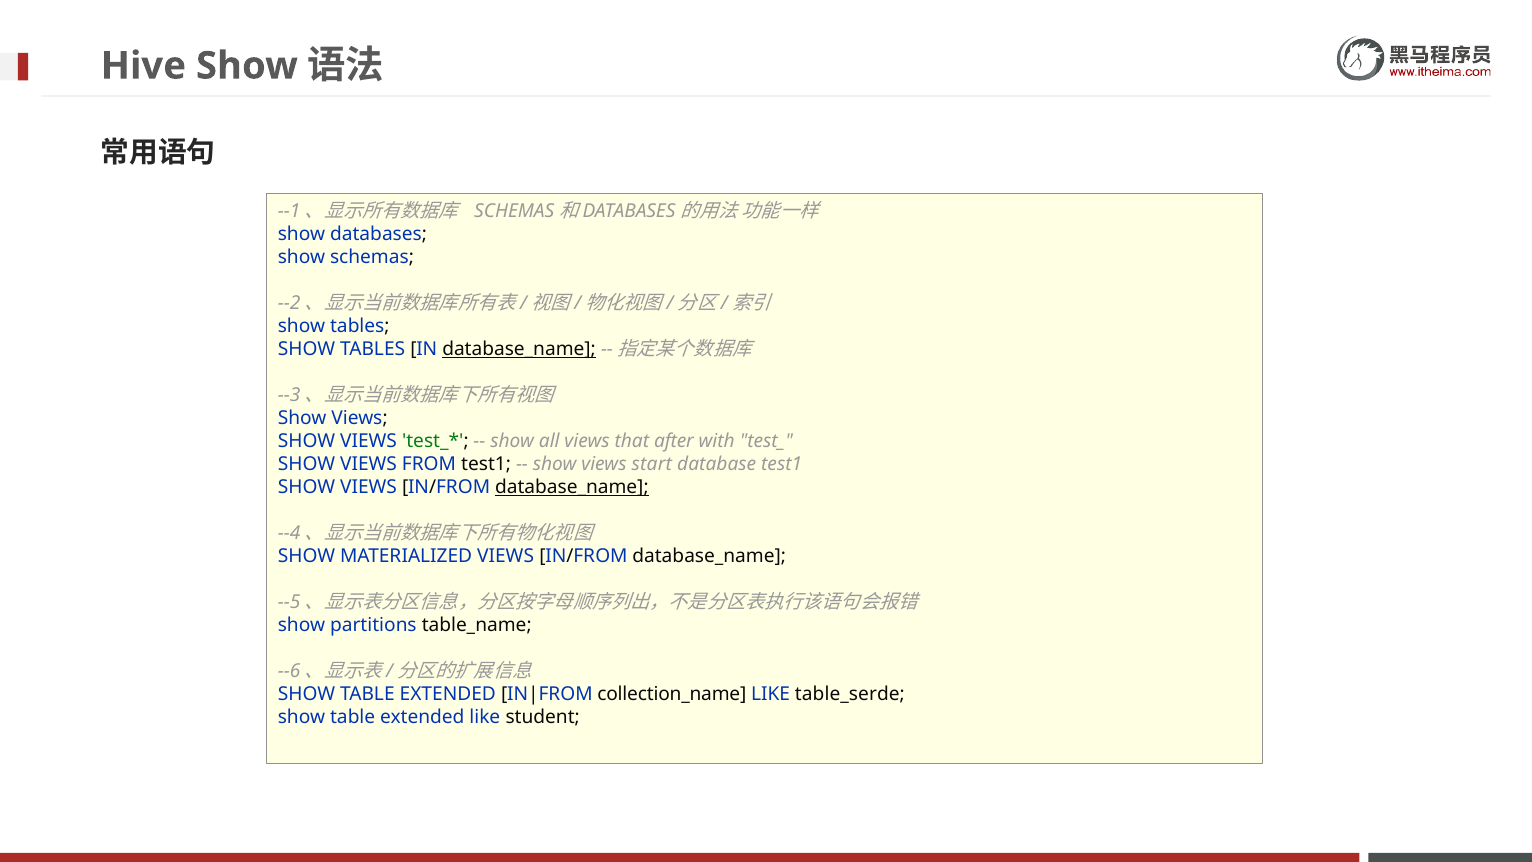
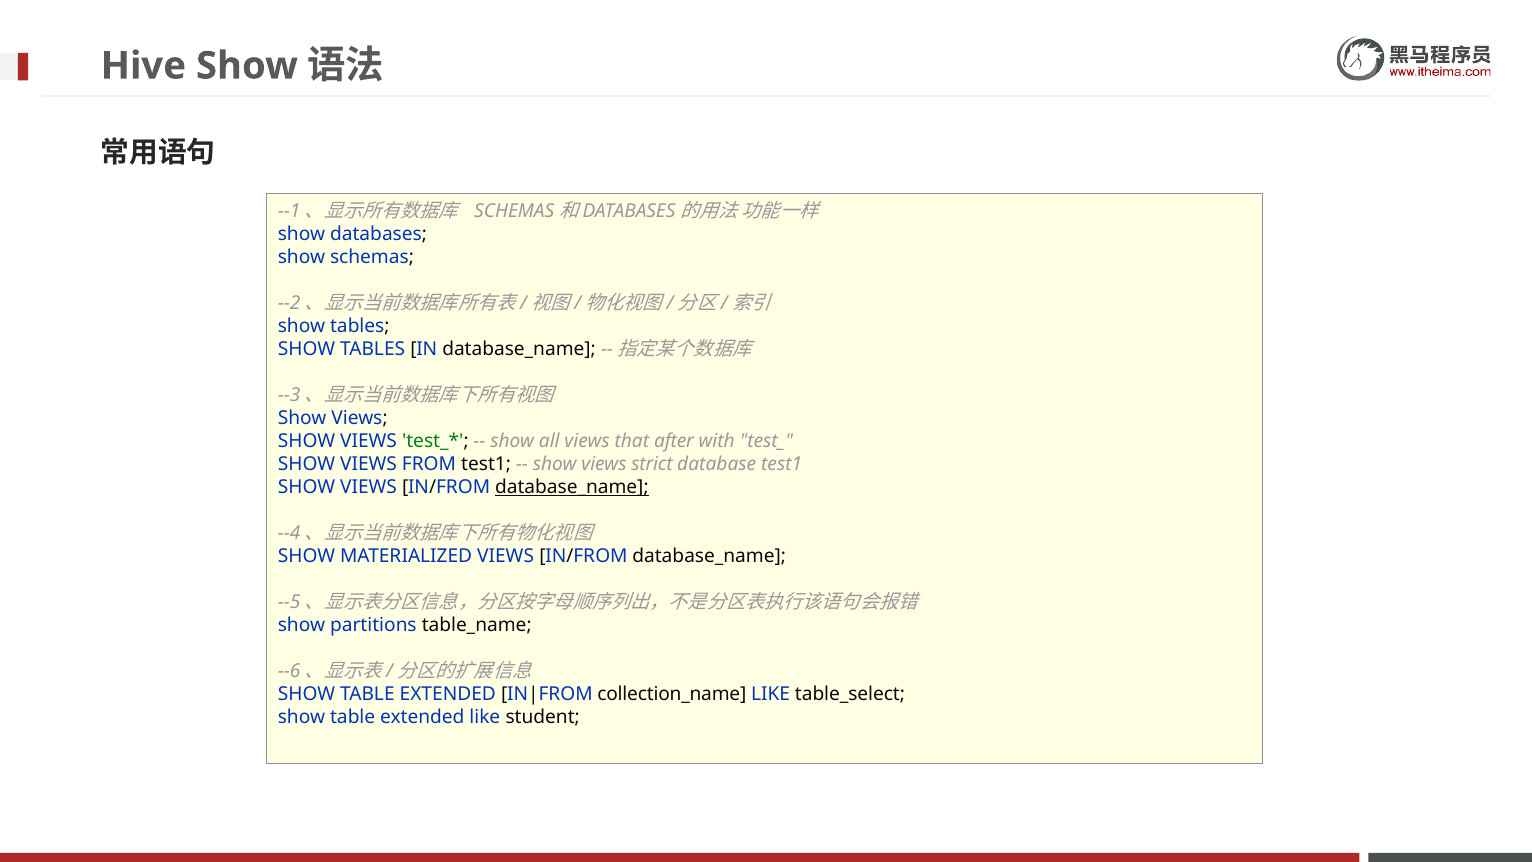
database_name at (519, 349) underline: present -> none
start: start -> strict
table_serde: table_serde -> table_select
